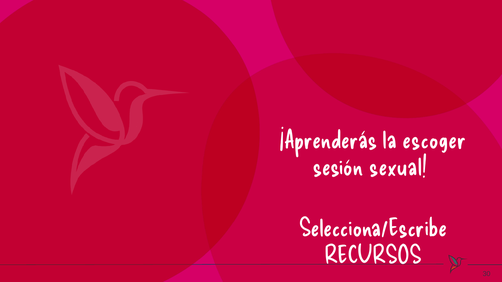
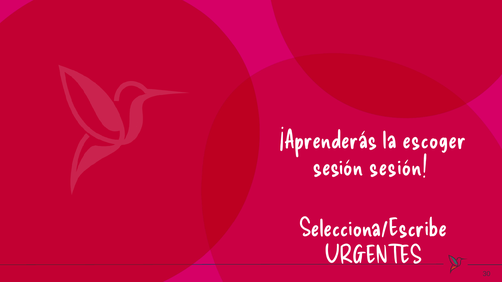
sesión sexual: sexual -> sesión
RECURSOS: RECURSOS -> URGENTES
